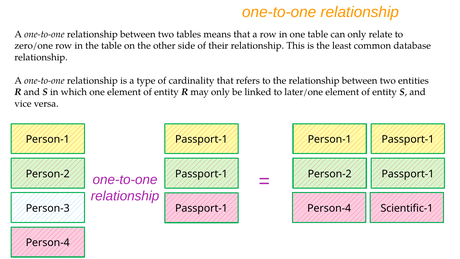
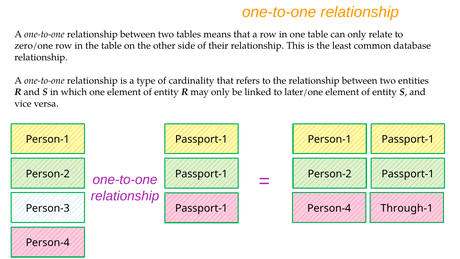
Scientific-1: Scientific-1 -> Through-1
